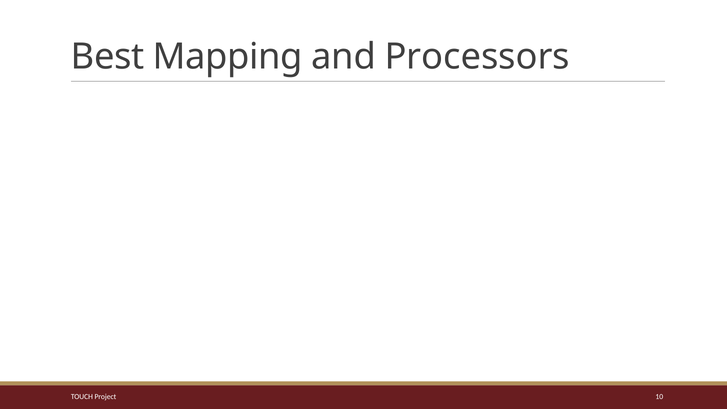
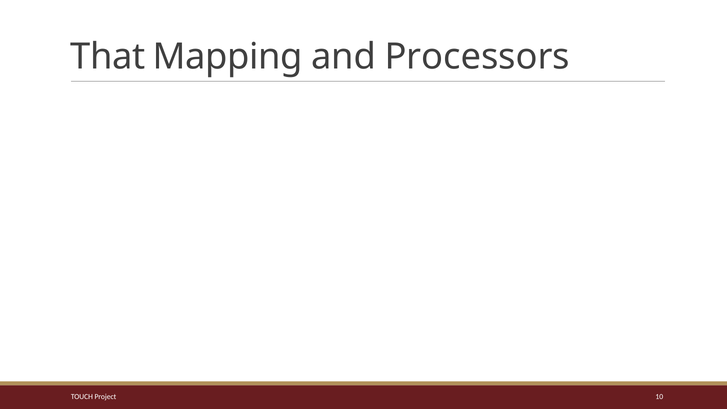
Best: Best -> That
